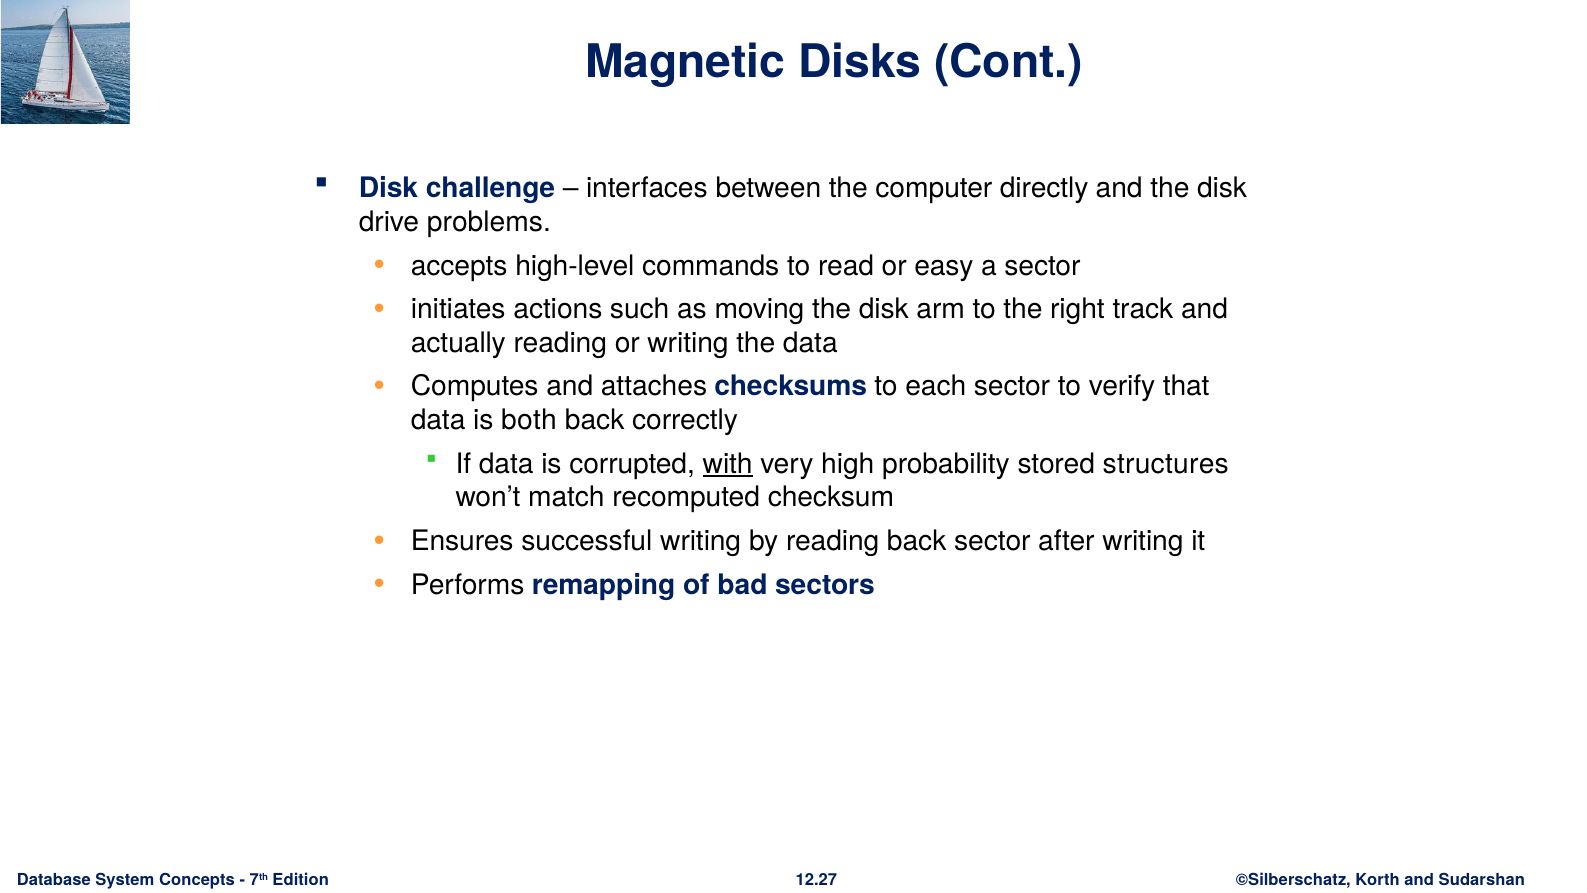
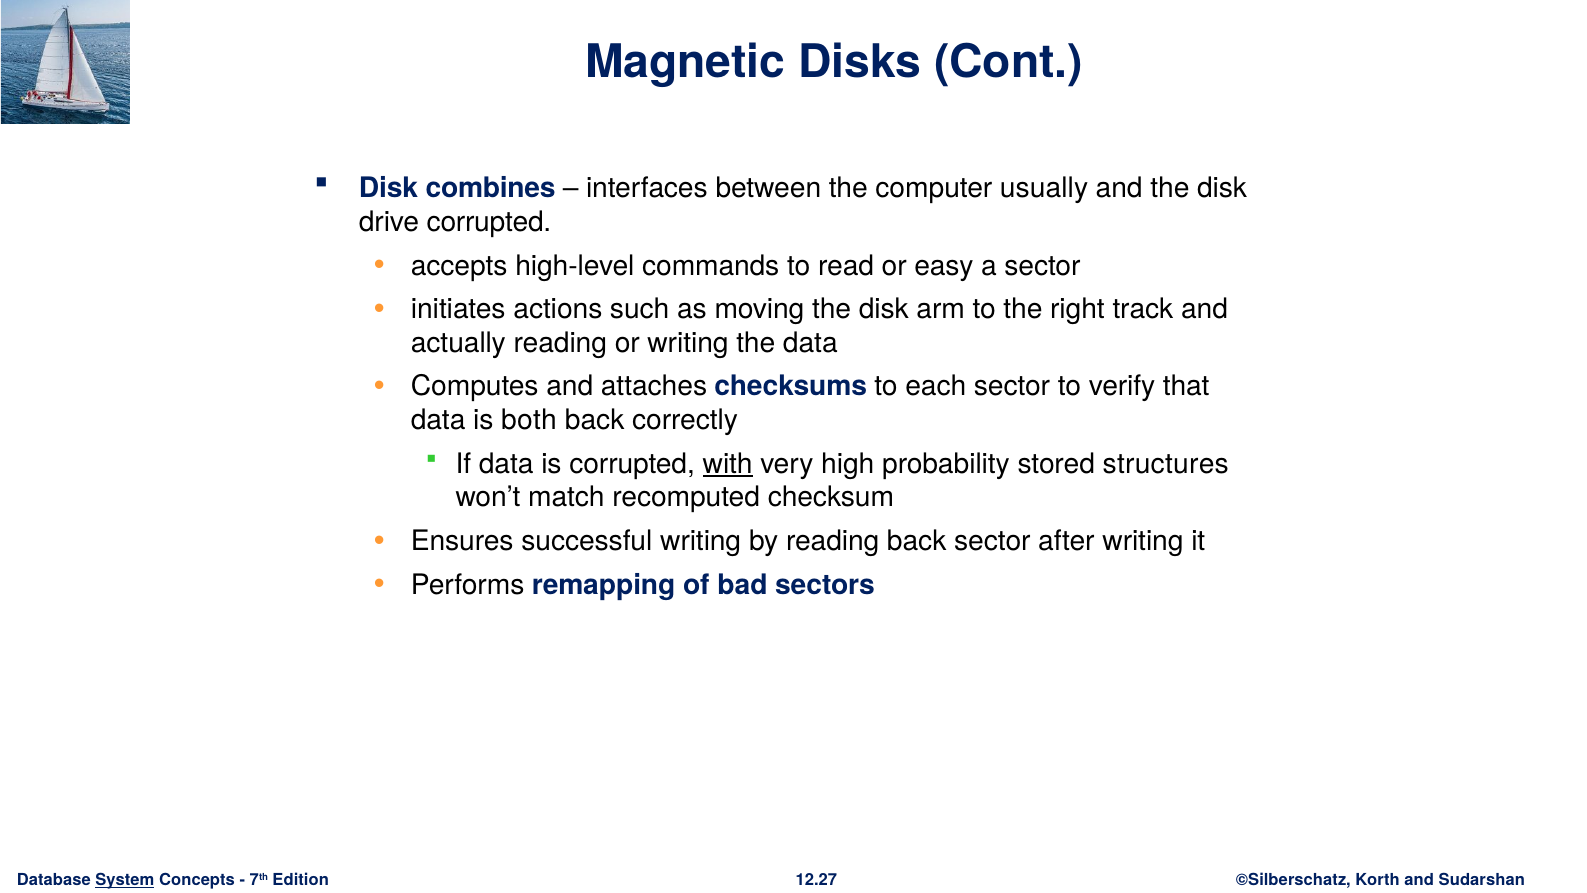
challenge: challenge -> combines
directly: directly -> usually
drive problems: problems -> corrupted
System underline: none -> present
